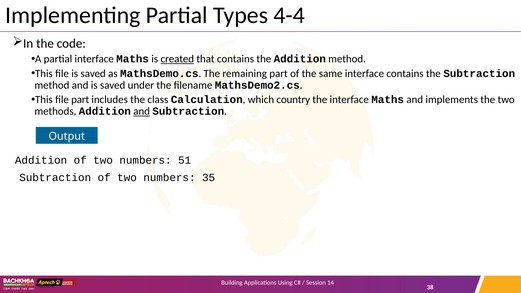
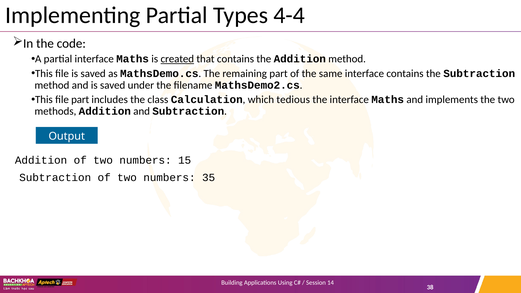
country: country -> tedious
and at (142, 111) underline: present -> none
51: 51 -> 15
